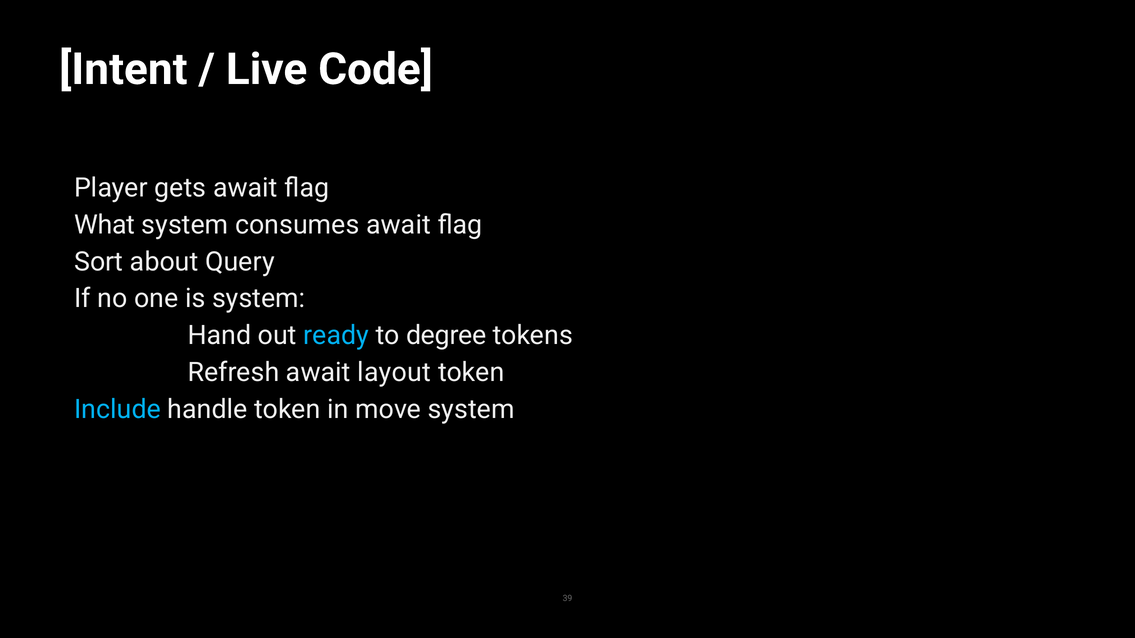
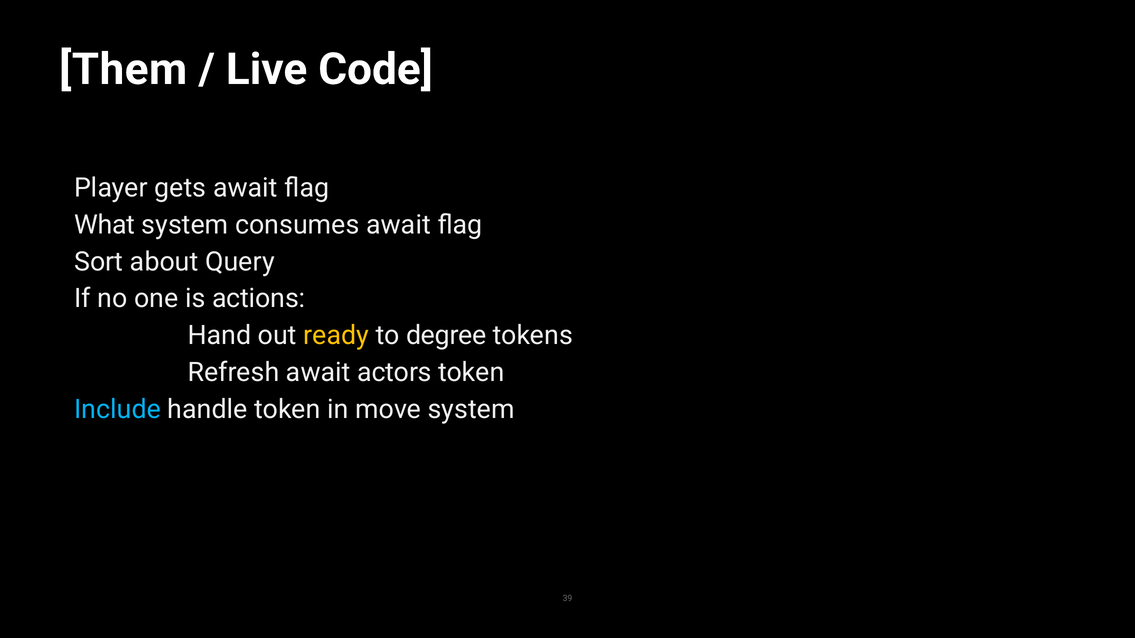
Intent: Intent -> Them
is system: system -> actions
ready colour: light blue -> yellow
layout: layout -> actors
